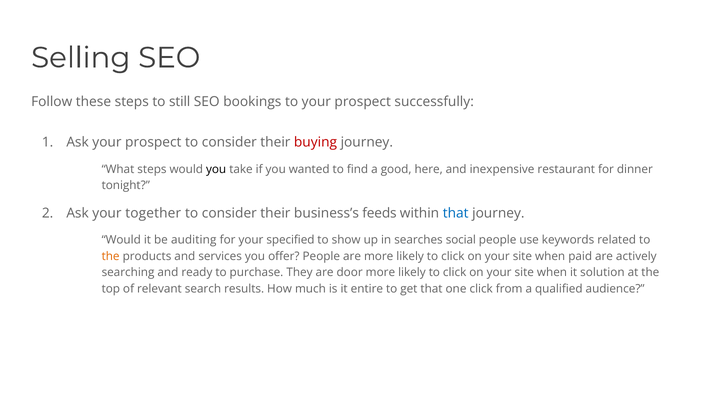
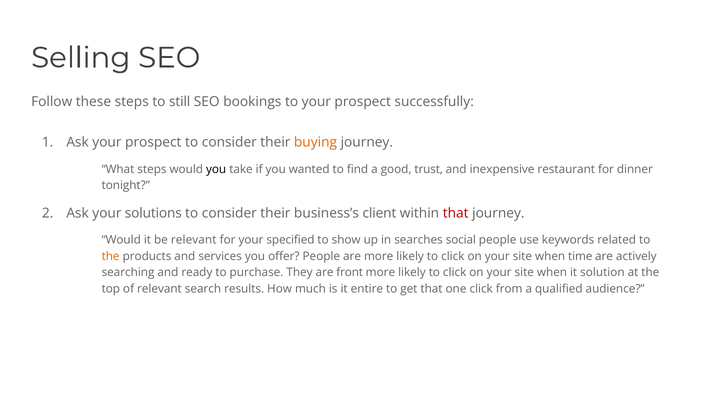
buying colour: red -> orange
here: here -> trust
together: together -> solutions
feeds: feeds -> client
that at (456, 213) colour: blue -> red
be auditing: auditing -> relevant
paid: paid -> time
door: door -> front
